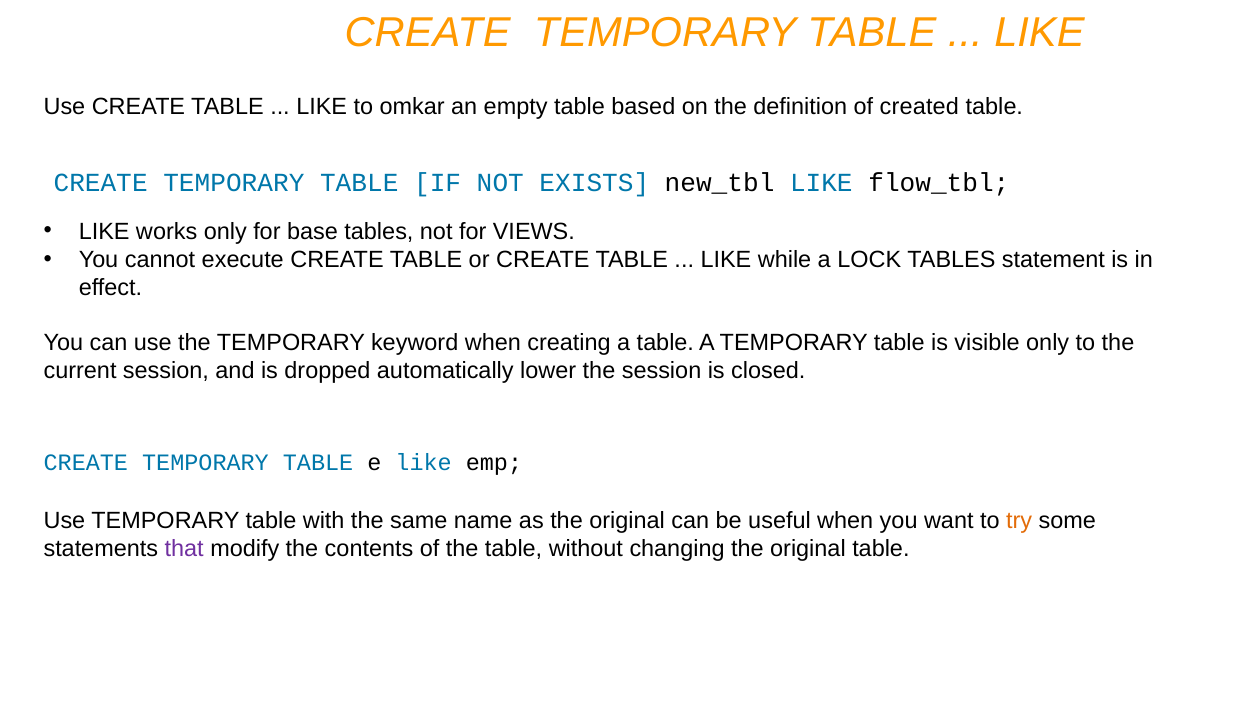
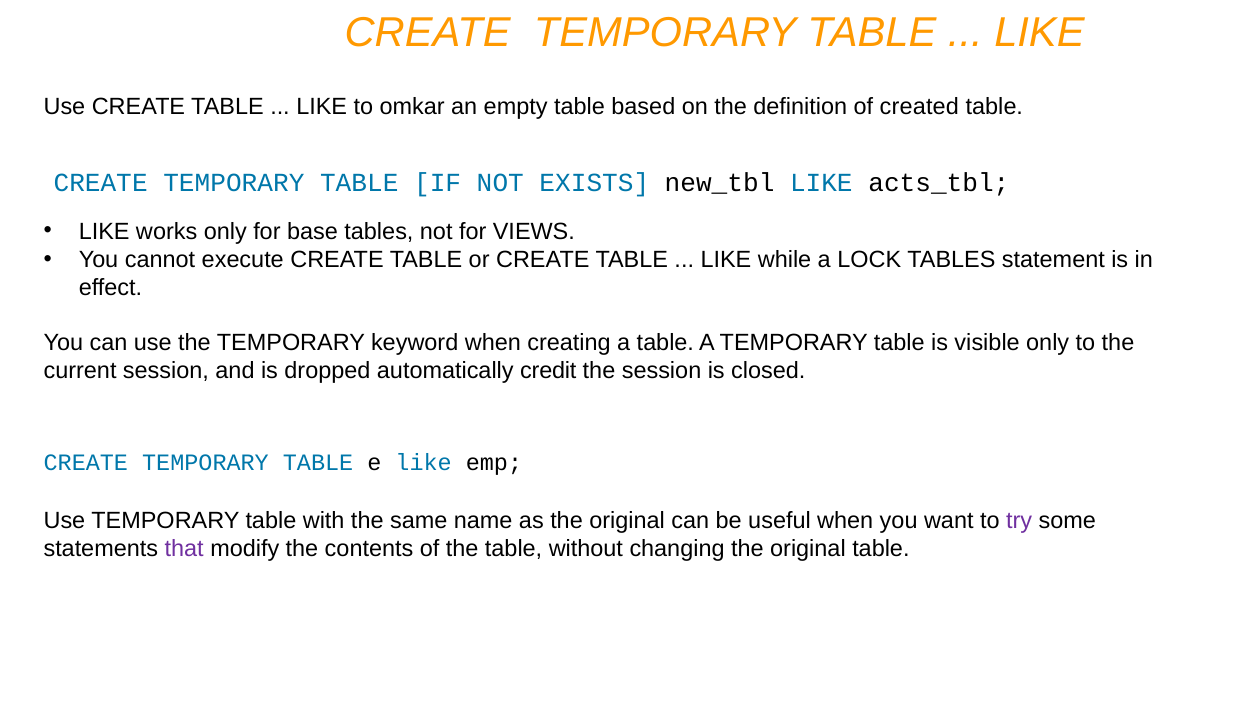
flow_tbl: flow_tbl -> acts_tbl
lower: lower -> credit
try colour: orange -> purple
